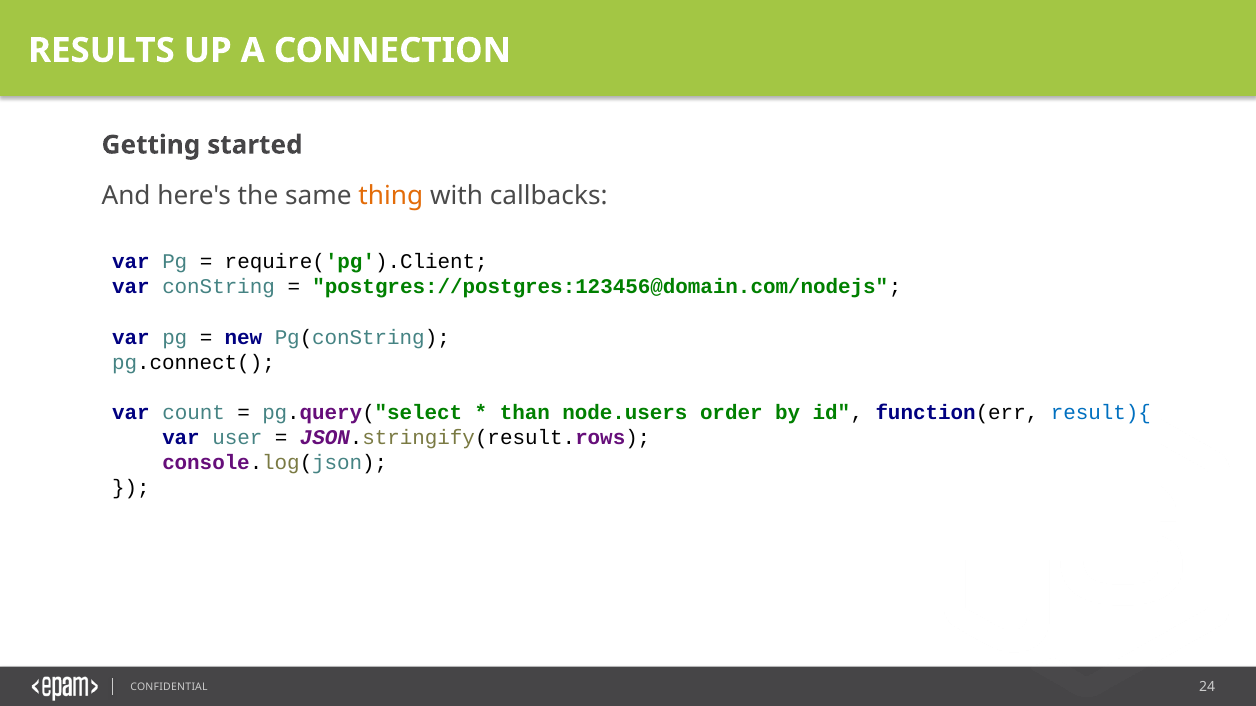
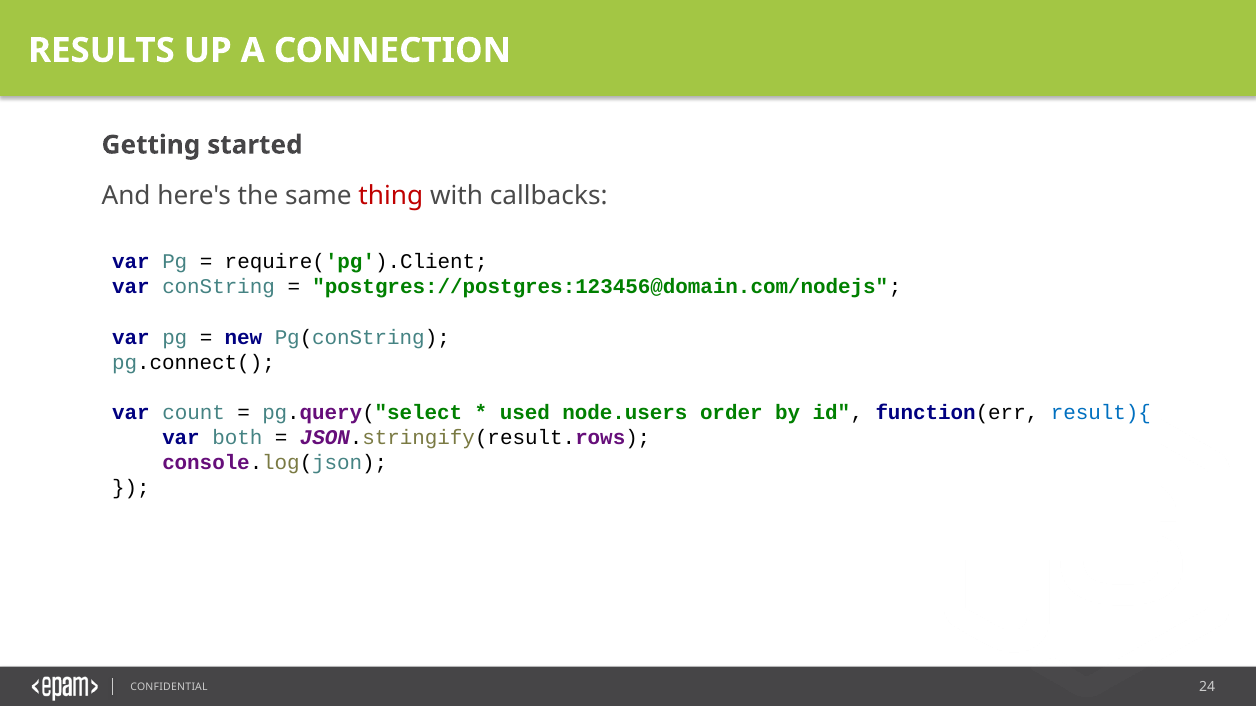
thing colour: orange -> red
than: than -> used
user: user -> both
